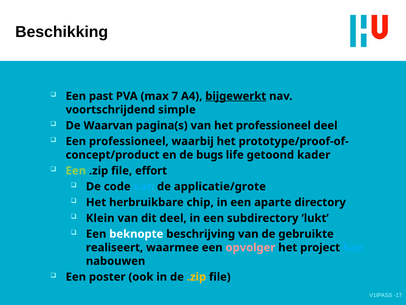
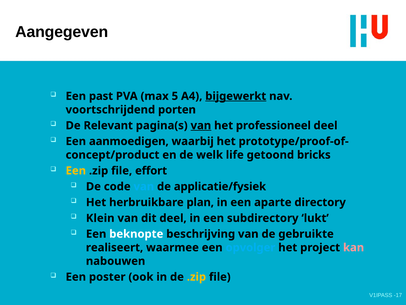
Beschikking: Beschikking -> Aangegeven
7: 7 -> 5
simple: simple -> porten
Waarvan: Waarvan -> Relevant
van at (201, 125) underline: none -> present
Een professioneel: professioneel -> aanmoedigen
bugs: bugs -> welk
kader: kader -> bricks
Een at (76, 170) colour: light green -> yellow
applicatie/grote: applicatie/grote -> applicatie/fysiek
chip: chip -> plan
opvolger colour: pink -> light blue
kan colour: light blue -> pink
